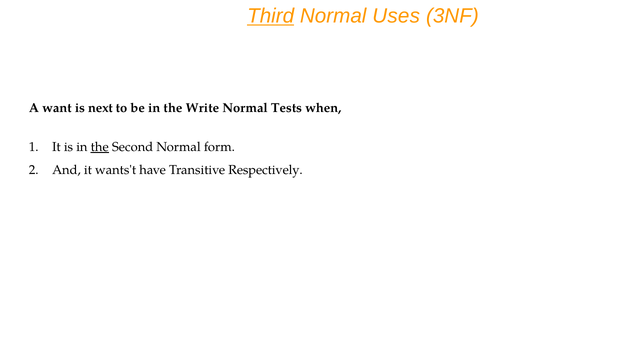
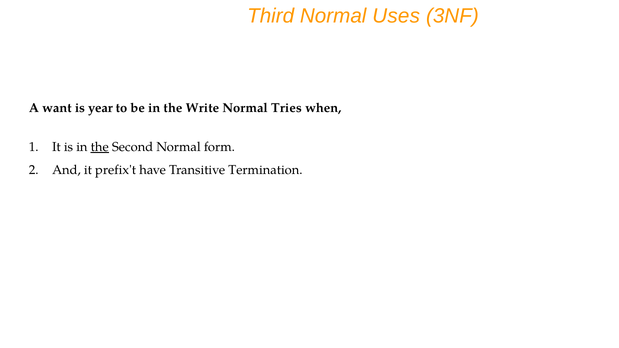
Third underline: present -> none
next: next -> year
Tests: Tests -> Tries
wants't: wants't -> prefix't
Respectively: Respectively -> Termination
